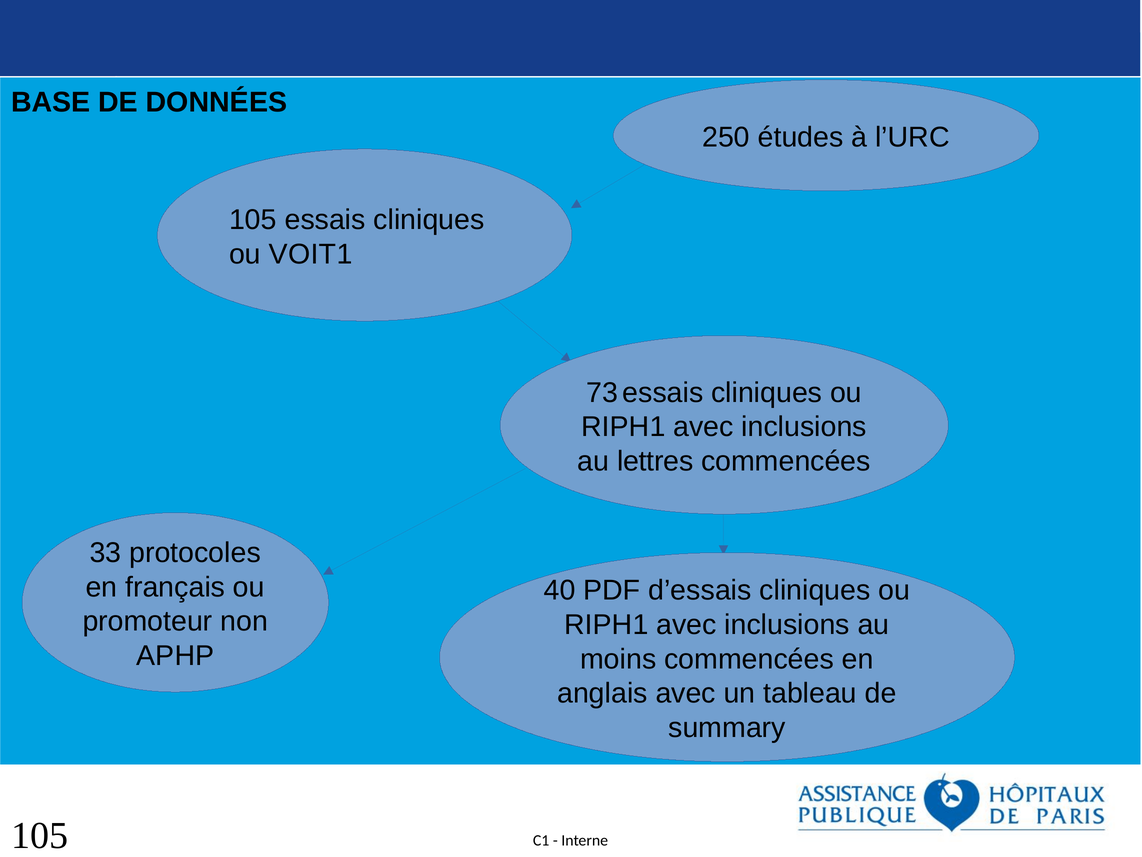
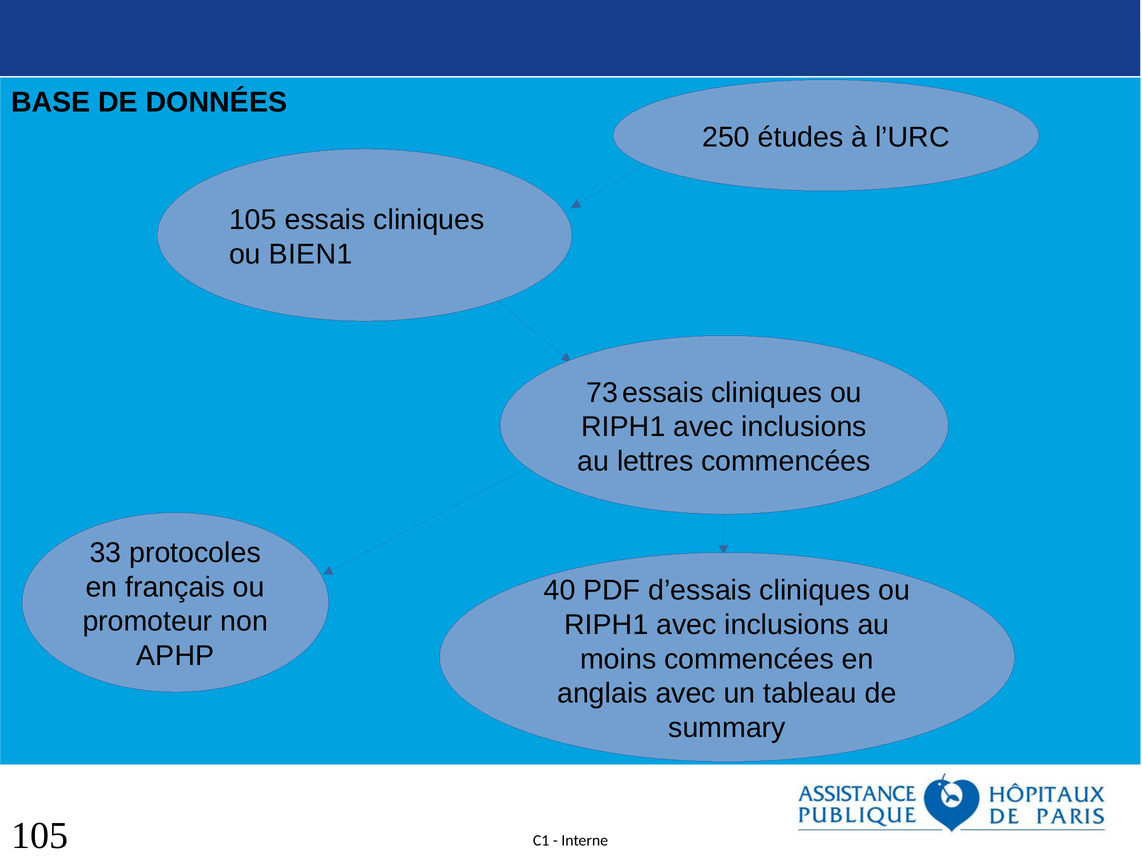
VOIT1: VOIT1 -> BIEN1
